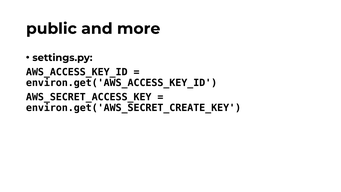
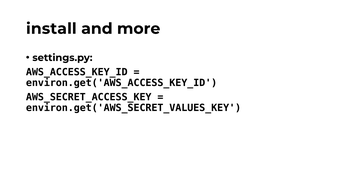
public: public -> install
environ.get('AWS_SECRET_CREATE_KEY: environ.get('AWS_SECRET_CREATE_KEY -> environ.get('AWS_SECRET_VALUES_KEY
